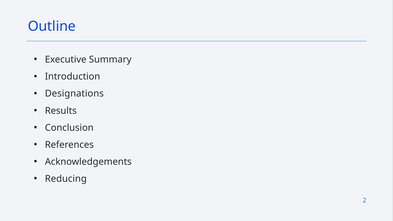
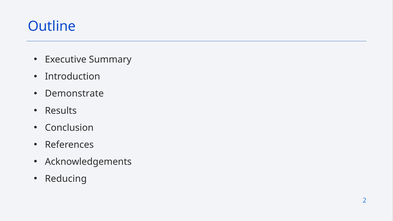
Designations: Designations -> Demonstrate
